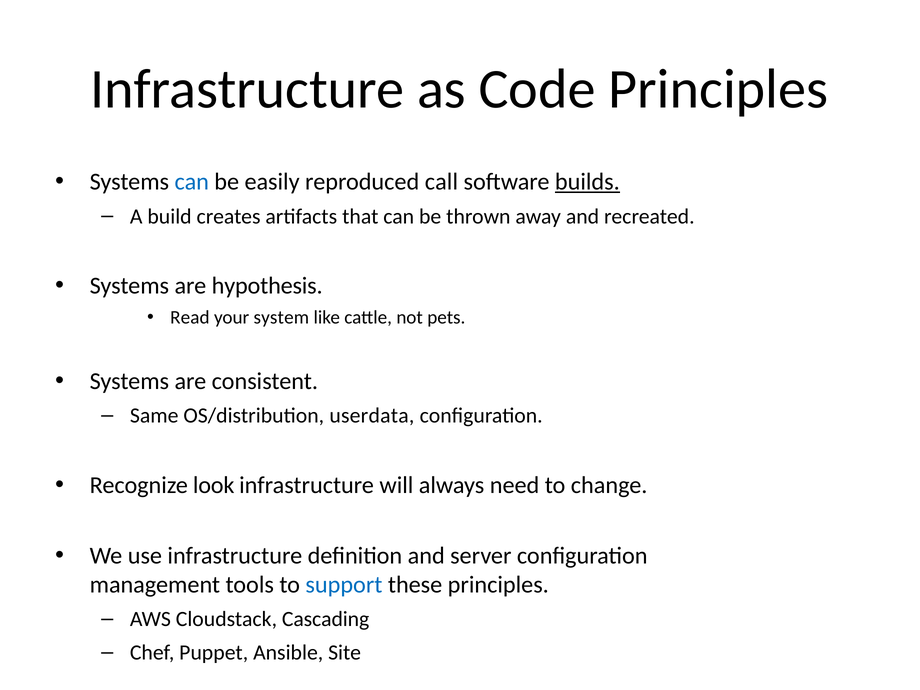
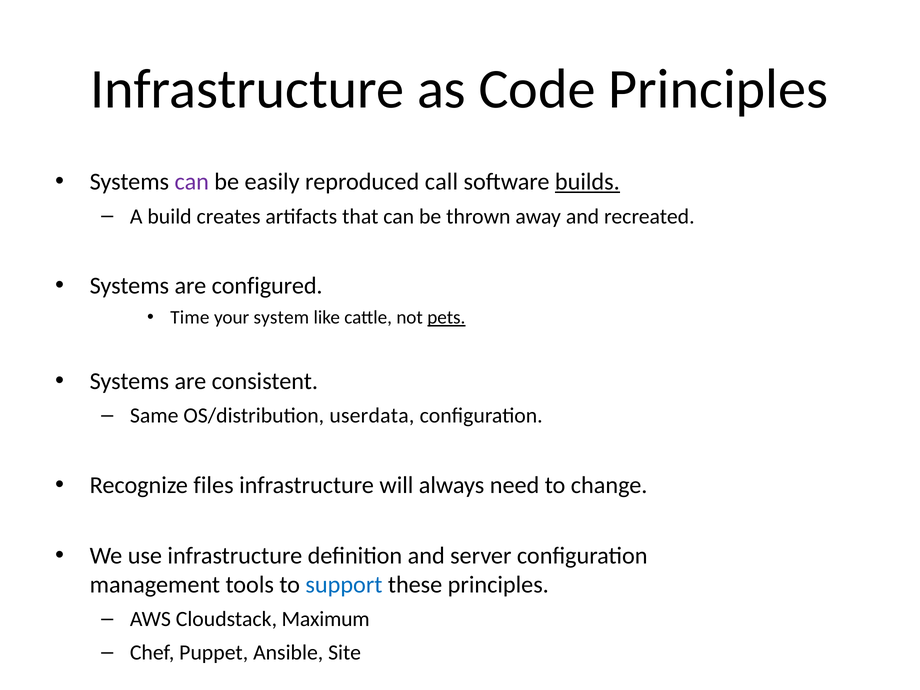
can at (192, 182) colour: blue -> purple
hypothesis: hypothesis -> configured
Read: Read -> Time
pets underline: none -> present
look: look -> files
Cascading: Cascading -> Maximum
